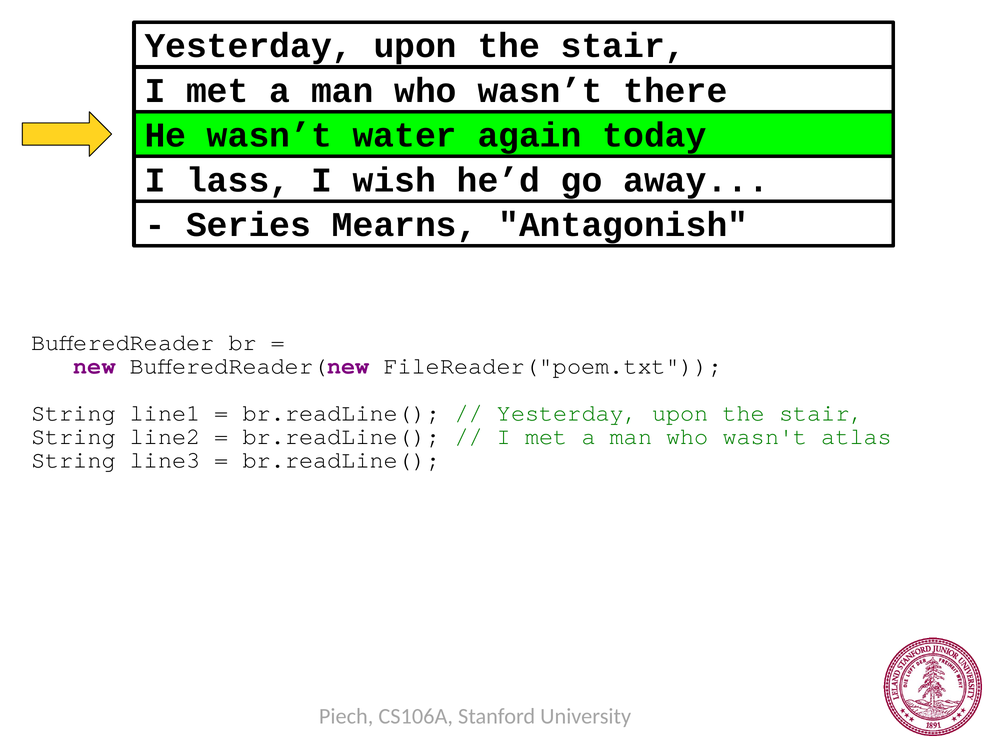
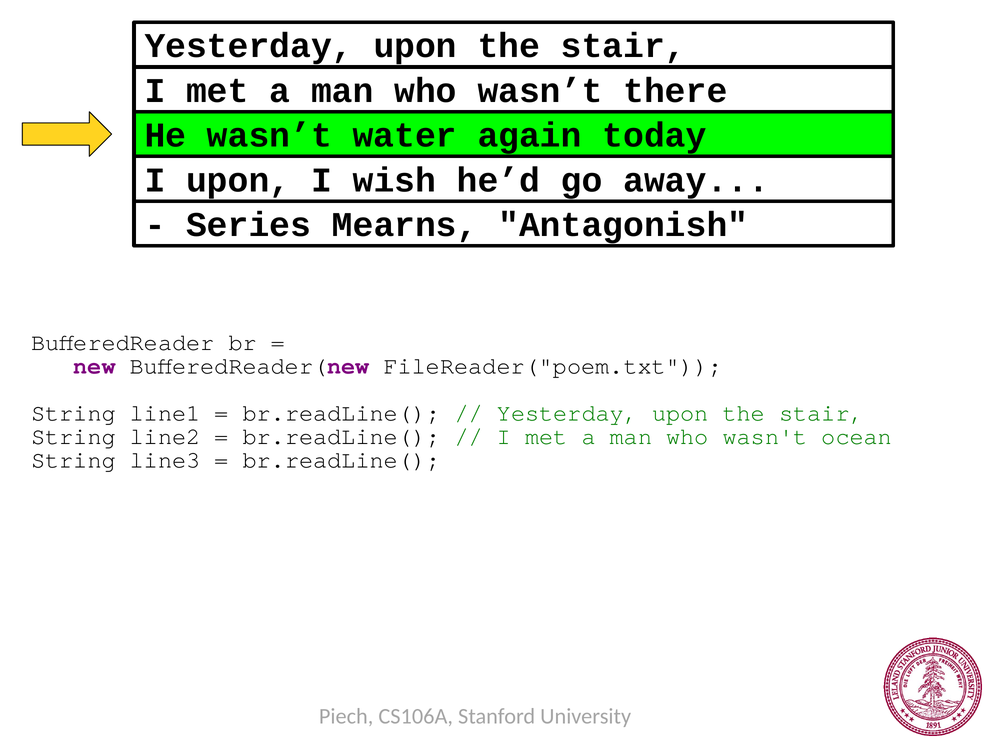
I lass: lass -> upon
atlas: atlas -> ocean
